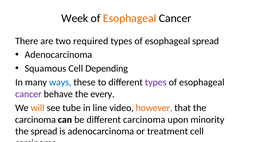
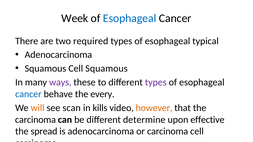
Esophageal at (130, 18) colour: orange -> blue
esophageal spread: spread -> typical
Cell Depending: Depending -> Squamous
ways colour: blue -> purple
cancer at (28, 94) colour: purple -> blue
tube: tube -> scan
line: line -> kills
different carcinoma: carcinoma -> determine
minority: minority -> effective
or treatment: treatment -> carcinoma
